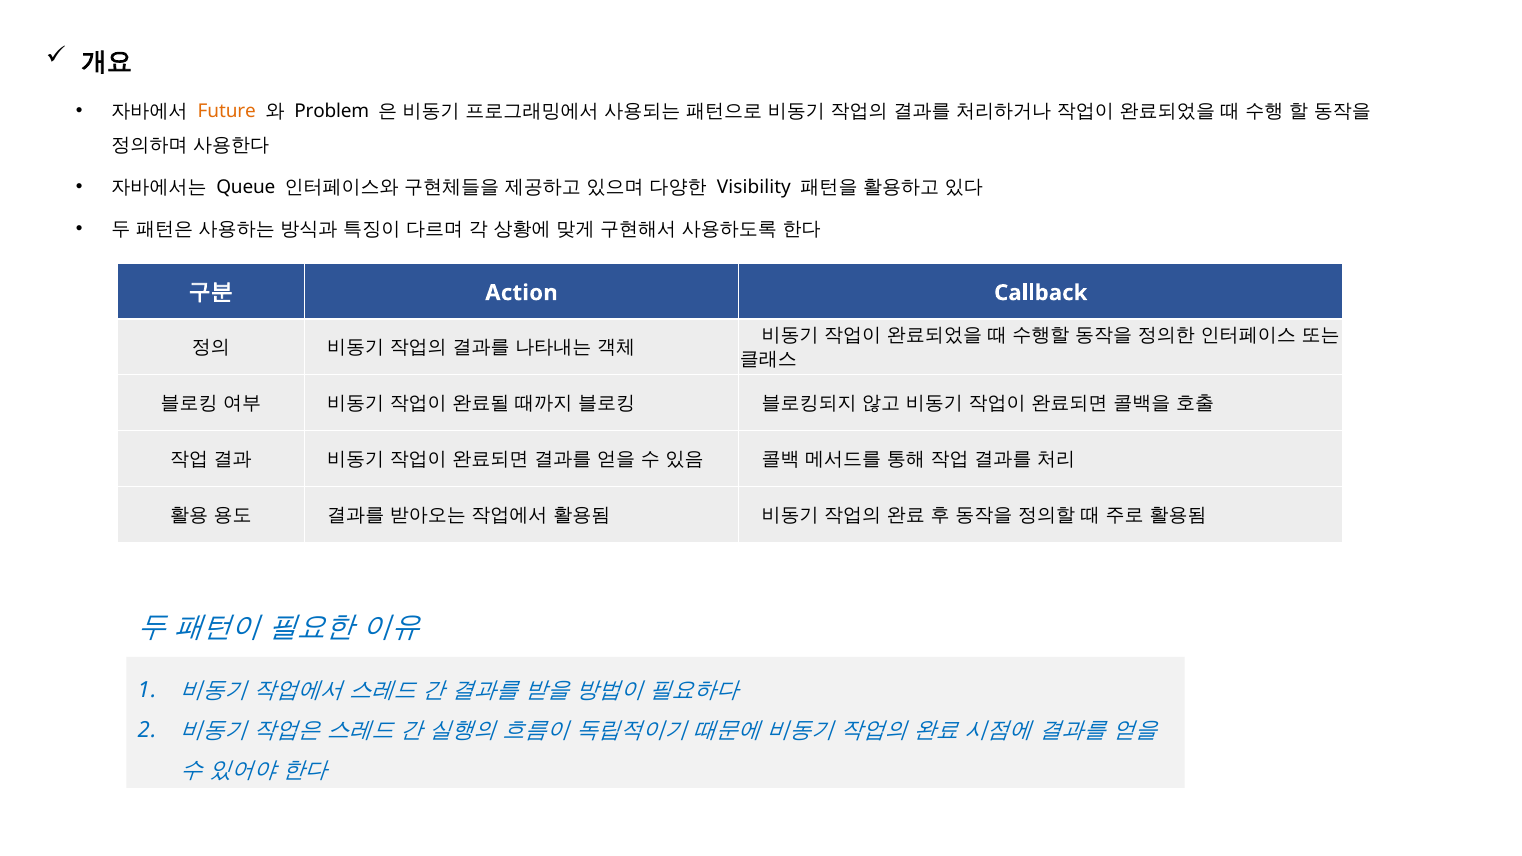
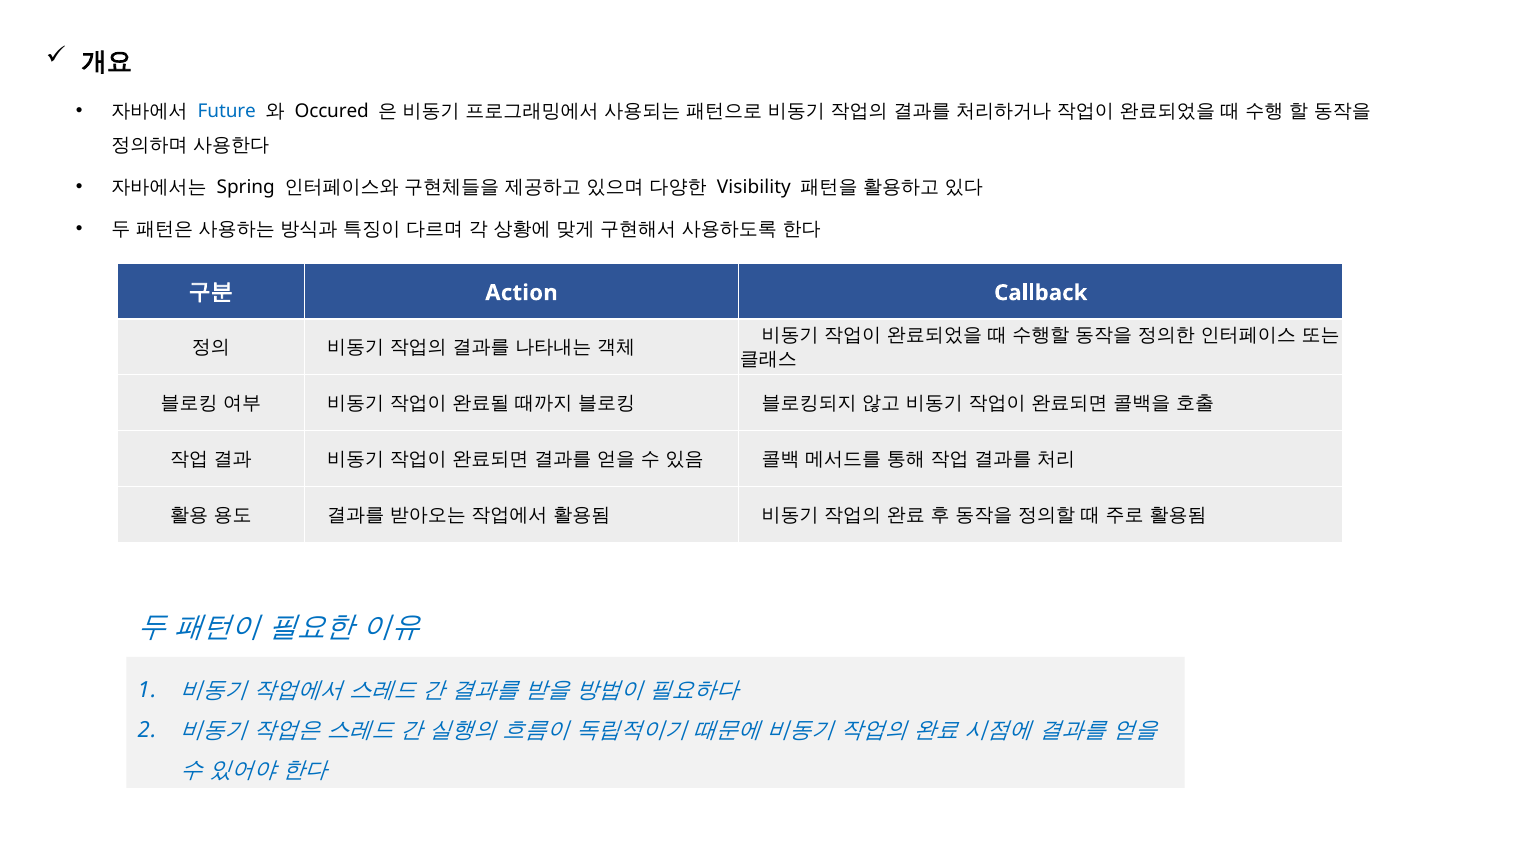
Future colour: orange -> blue
Problem: Problem -> Occured
Queue: Queue -> Spring
